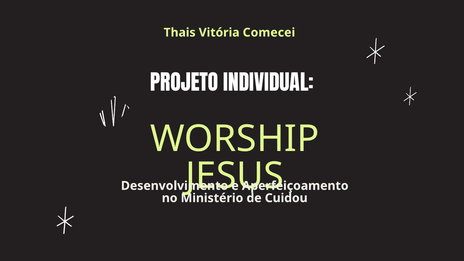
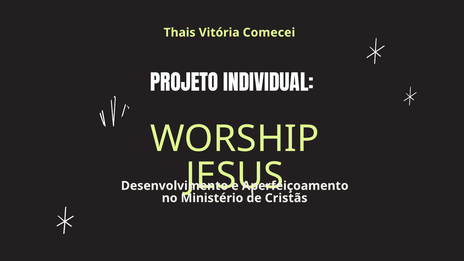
Cuidou: Cuidou -> Cristãs
